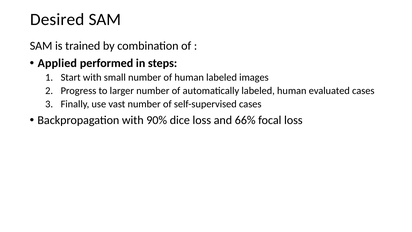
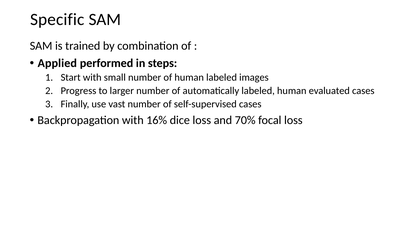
Desired: Desired -> Specific
90%: 90% -> 16%
66%: 66% -> 70%
